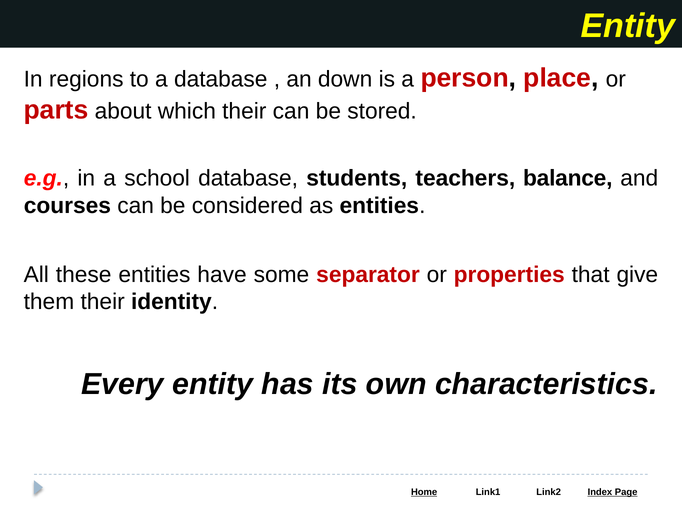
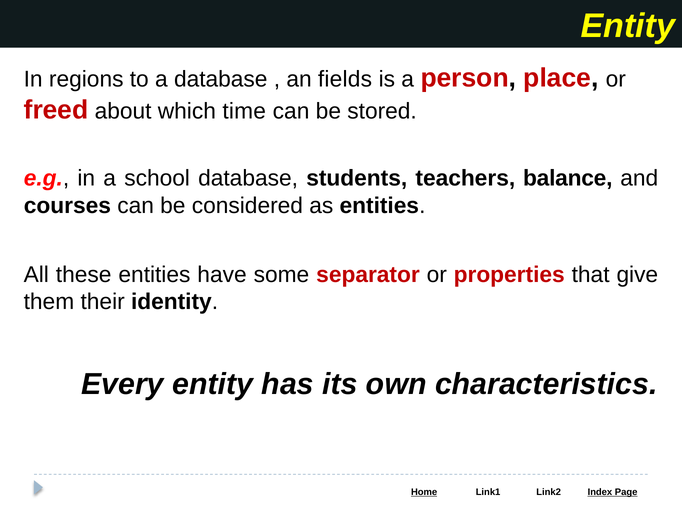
down: down -> fields
parts: parts -> freed
which their: their -> time
